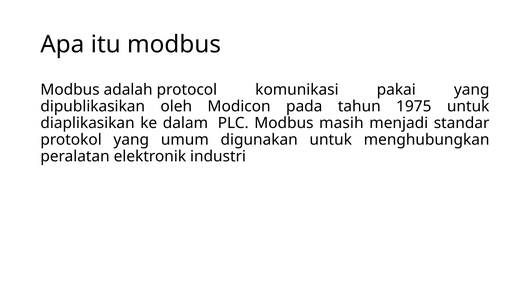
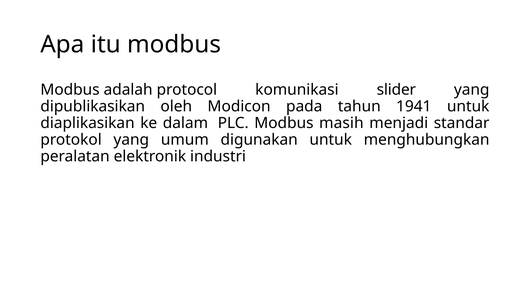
pakai: pakai -> slider
1975: 1975 -> 1941
